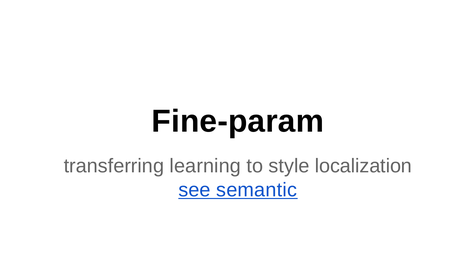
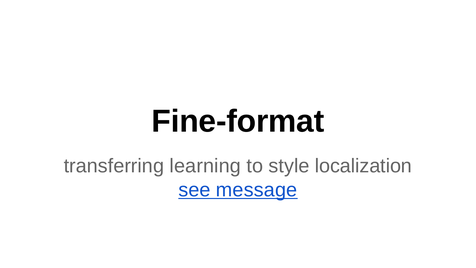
Fine-param: Fine-param -> Fine-format
semantic: semantic -> message
